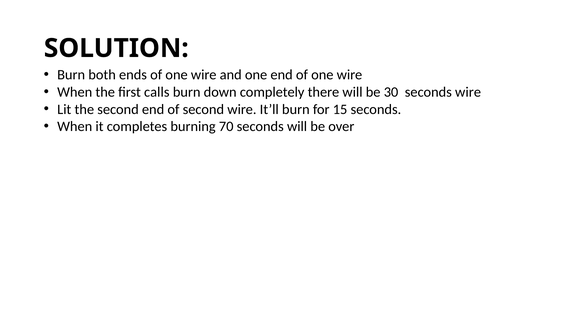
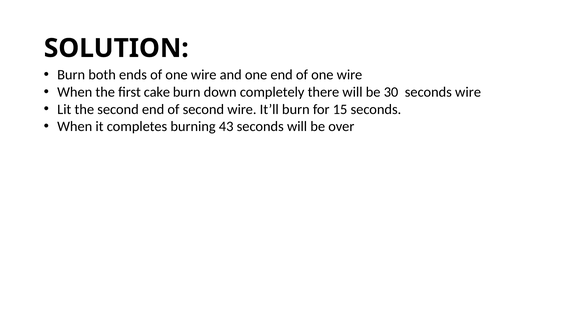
calls: calls -> cake
70: 70 -> 43
